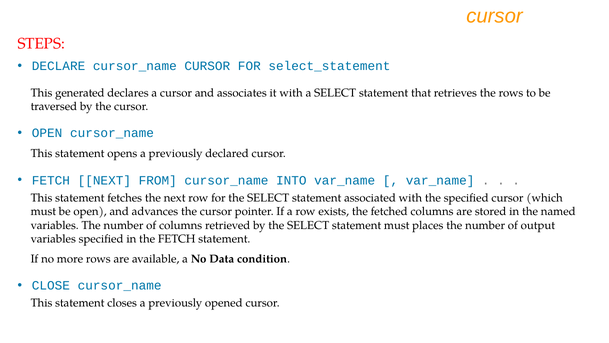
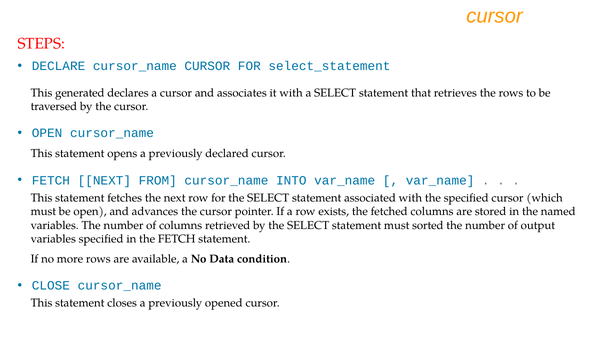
places: places -> sorted
